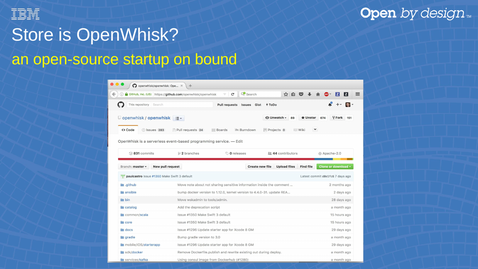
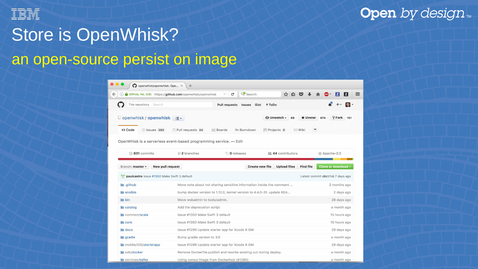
startup: startup -> persist
bound: bound -> image
